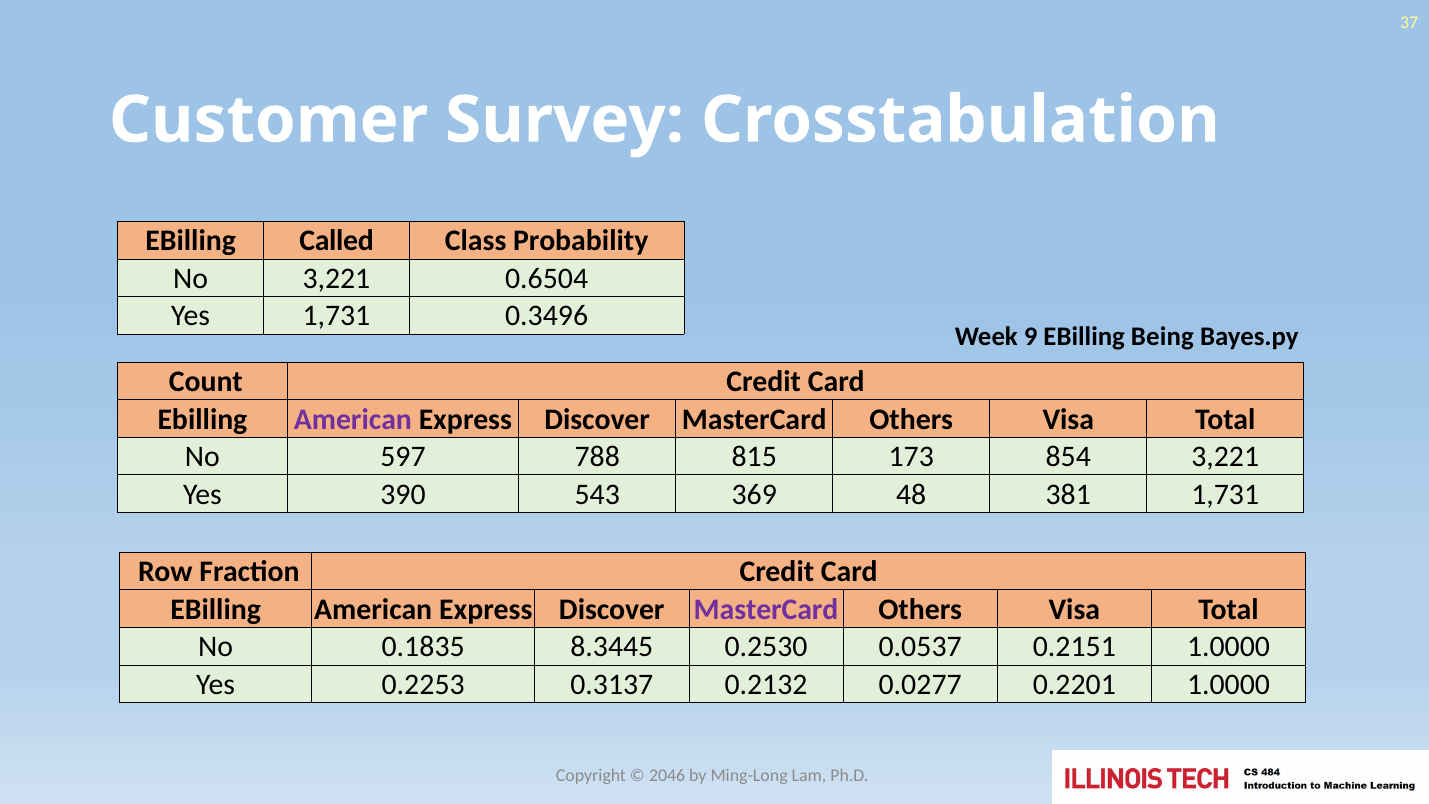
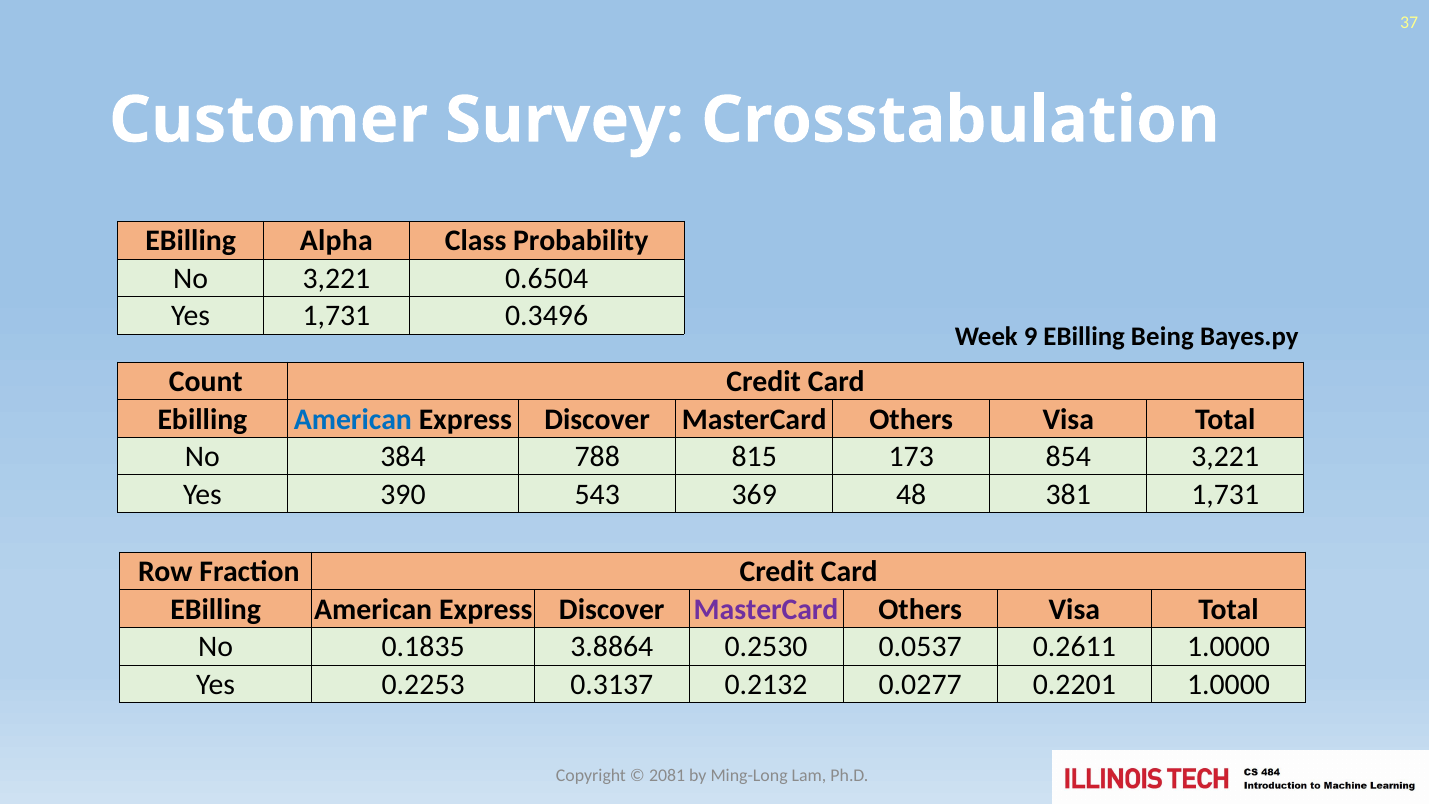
Called: Called -> Alpha
American at (353, 419) colour: purple -> blue
597: 597 -> 384
8.3445: 8.3445 -> 3.8864
0.2151: 0.2151 -> 0.2611
2046: 2046 -> 2081
